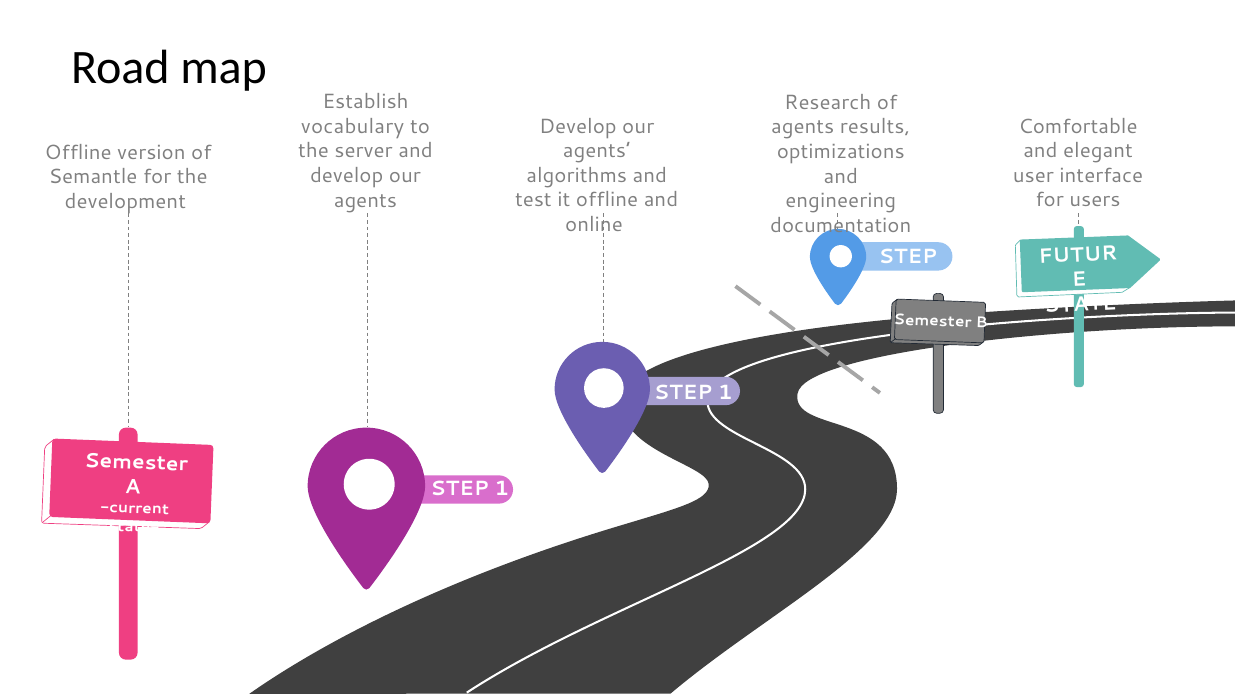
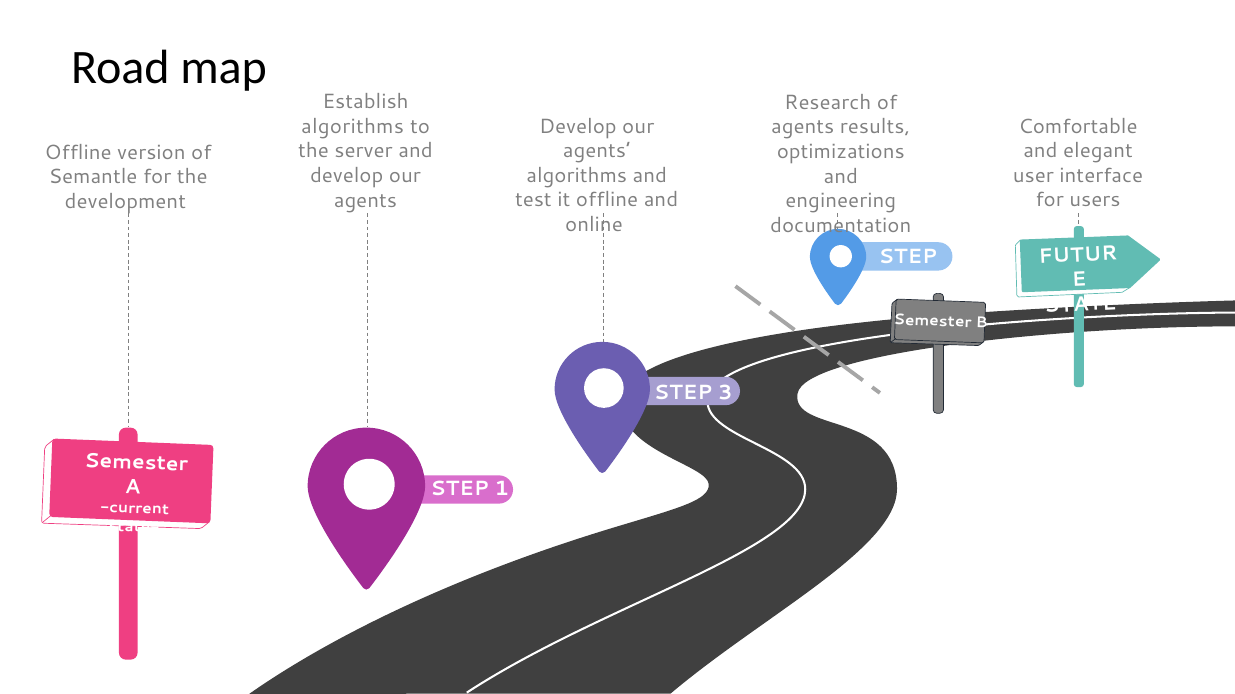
vocabulary at (353, 127): vocabulary -> algorithms
1 at (725, 393): 1 -> 3
